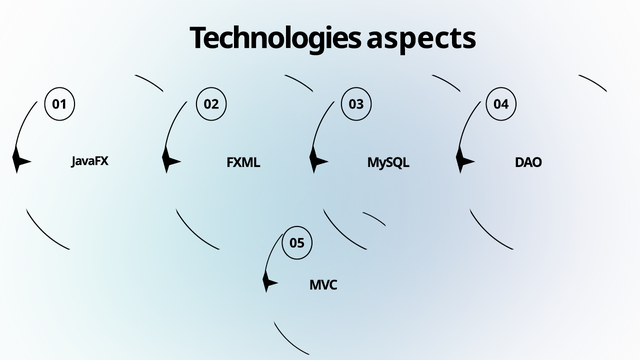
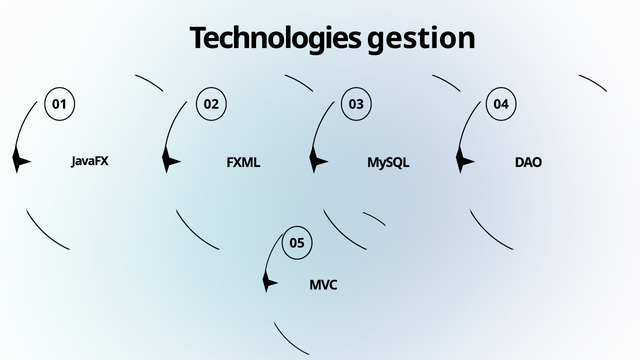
aspects: aspects -> gestion
